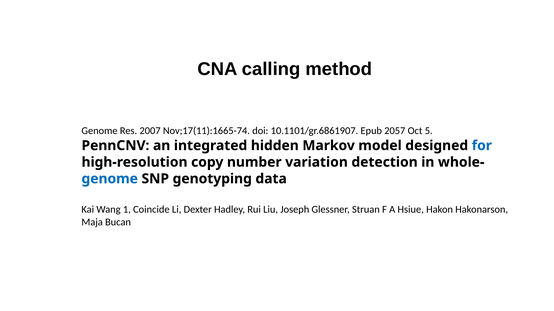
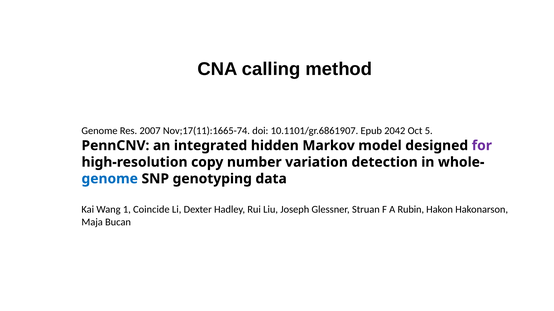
2057: 2057 -> 2042
for colour: blue -> purple
Hsiue: Hsiue -> Rubin
